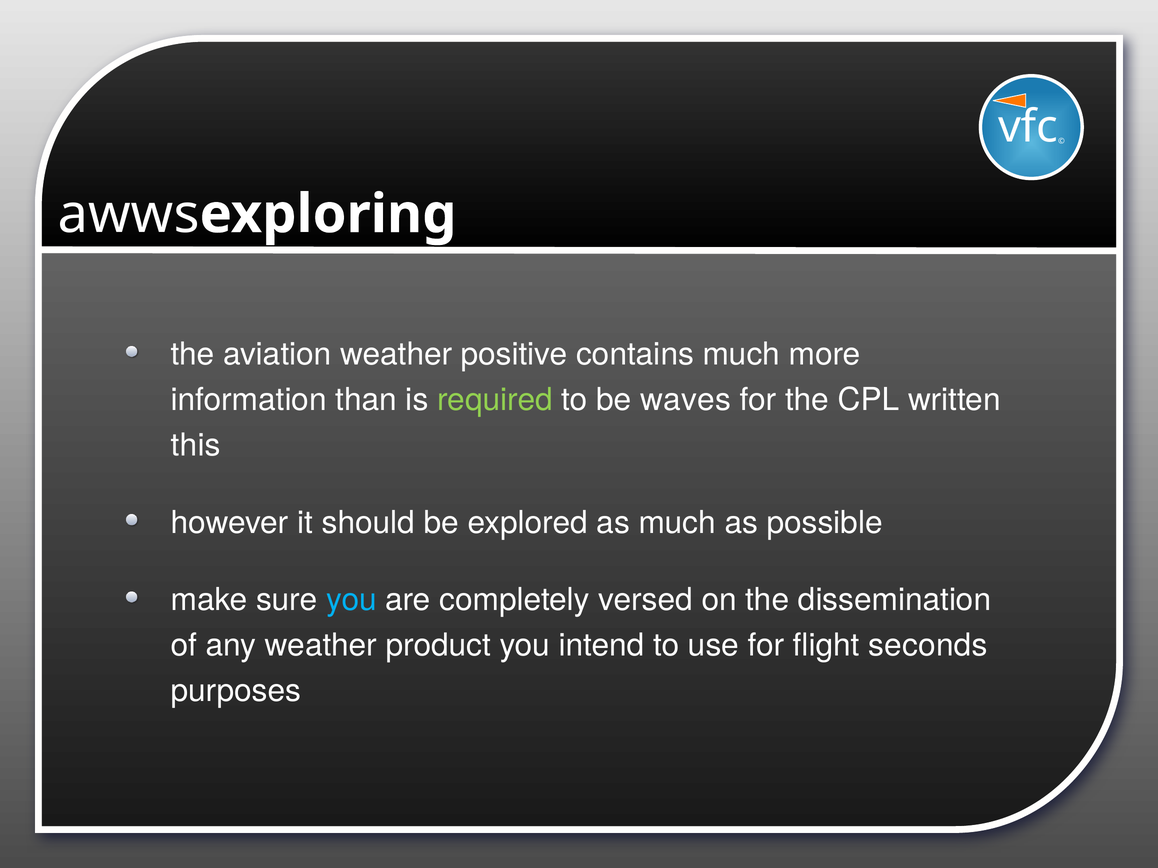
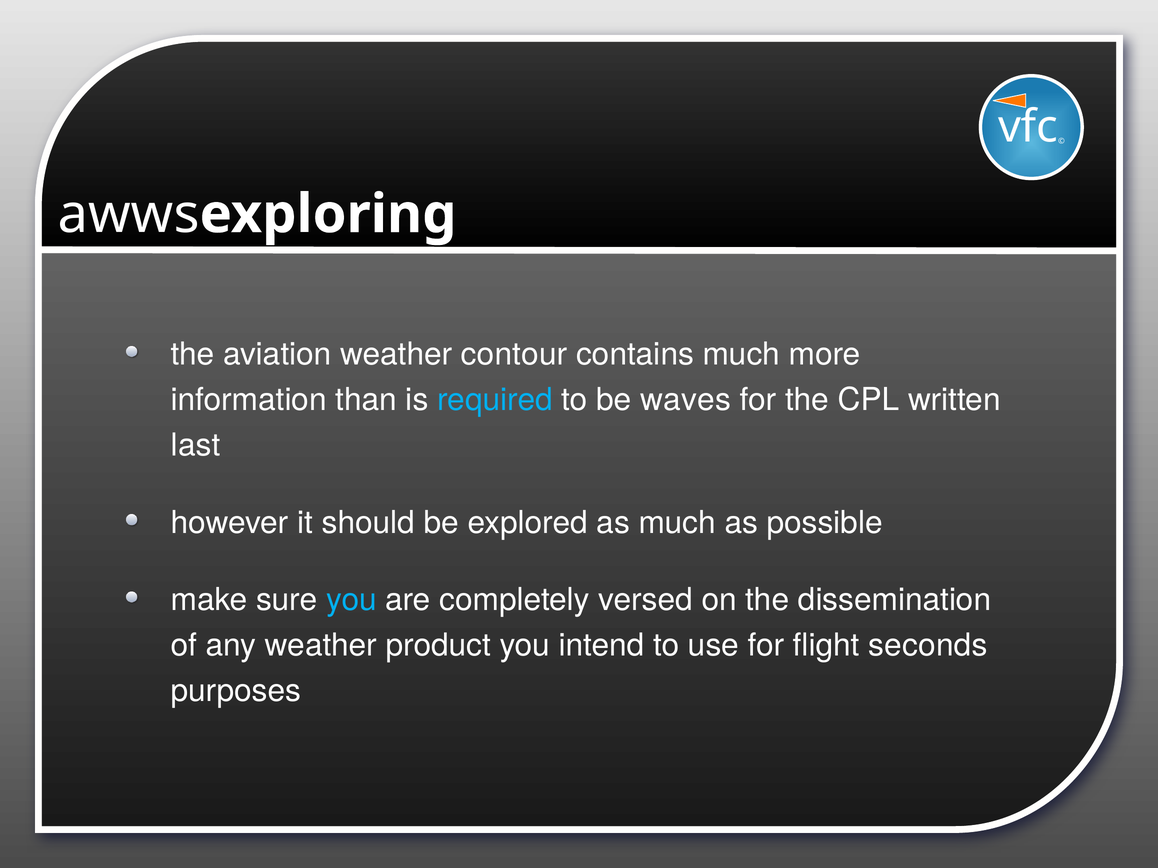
positive: positive -> contour
required colour: light green -> light blue
this: this -> last
